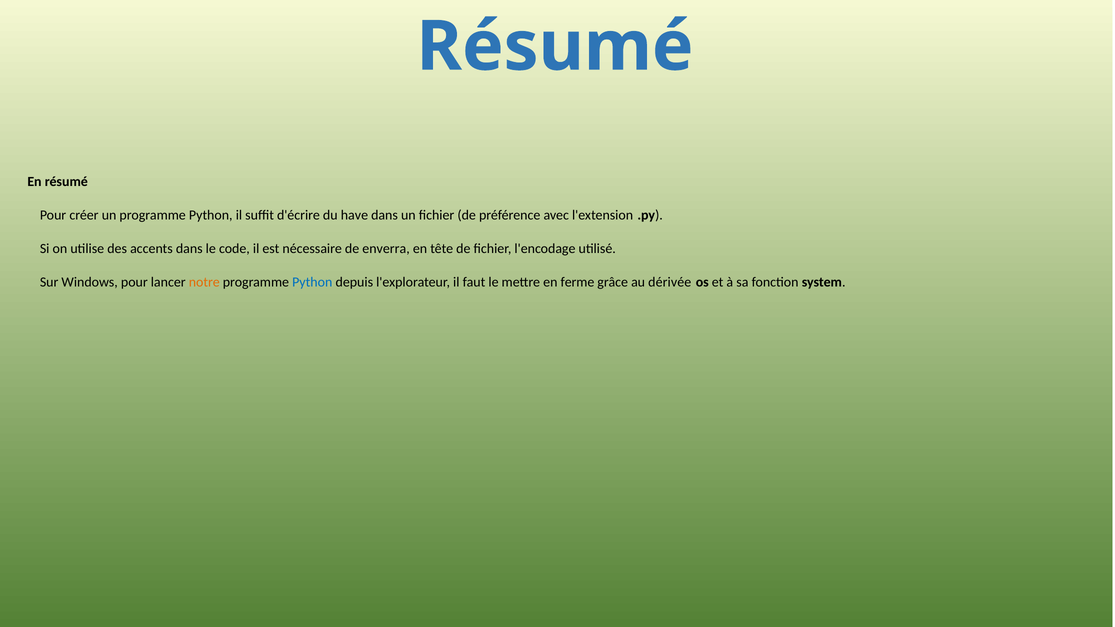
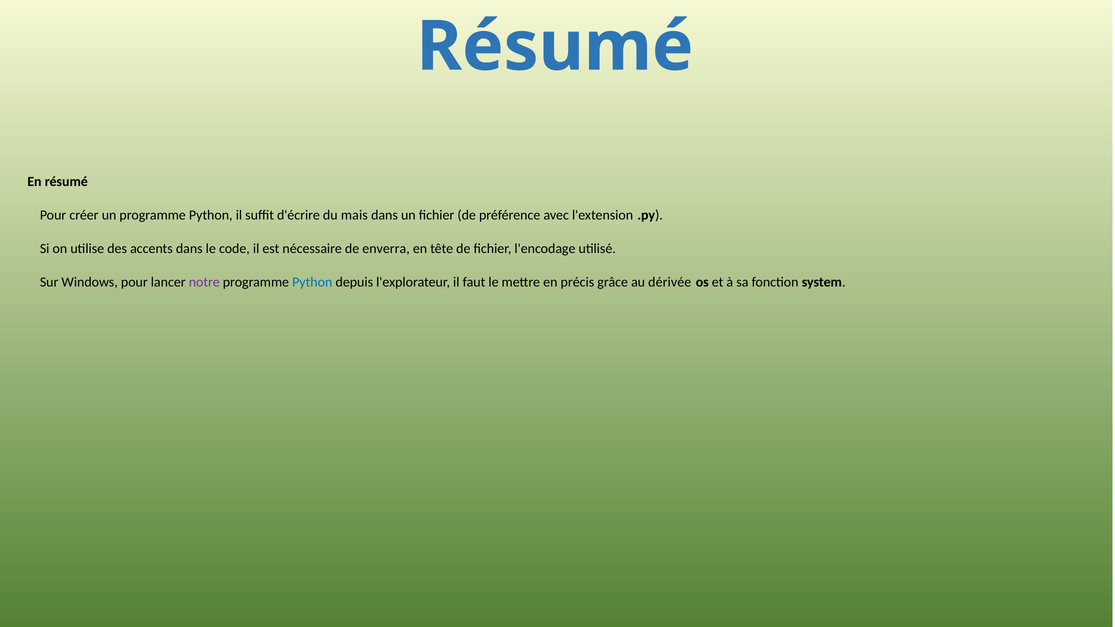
have: have -> mais
notre colour: orange -> purple
ferme: ferme -> précis
